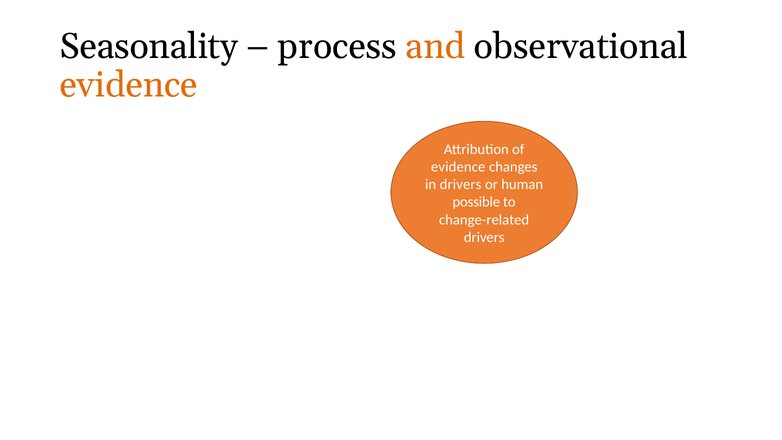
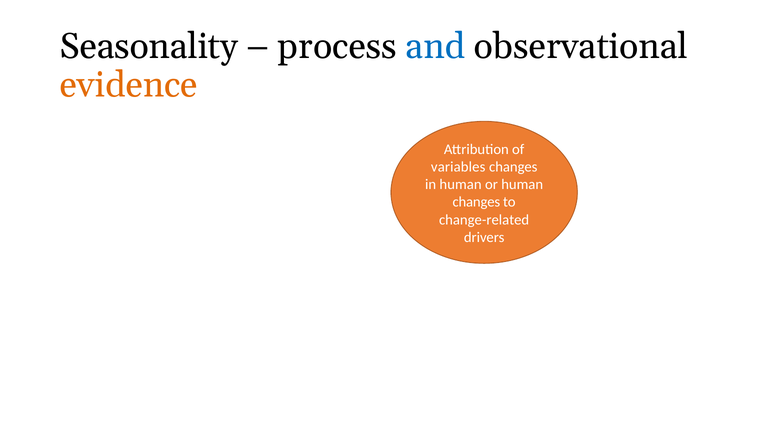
and colour: orange -> blue
evidence at (458, 167): evidence -> variables
in drivers: drivers -> human
possible at (476, 202): possible -> changes
